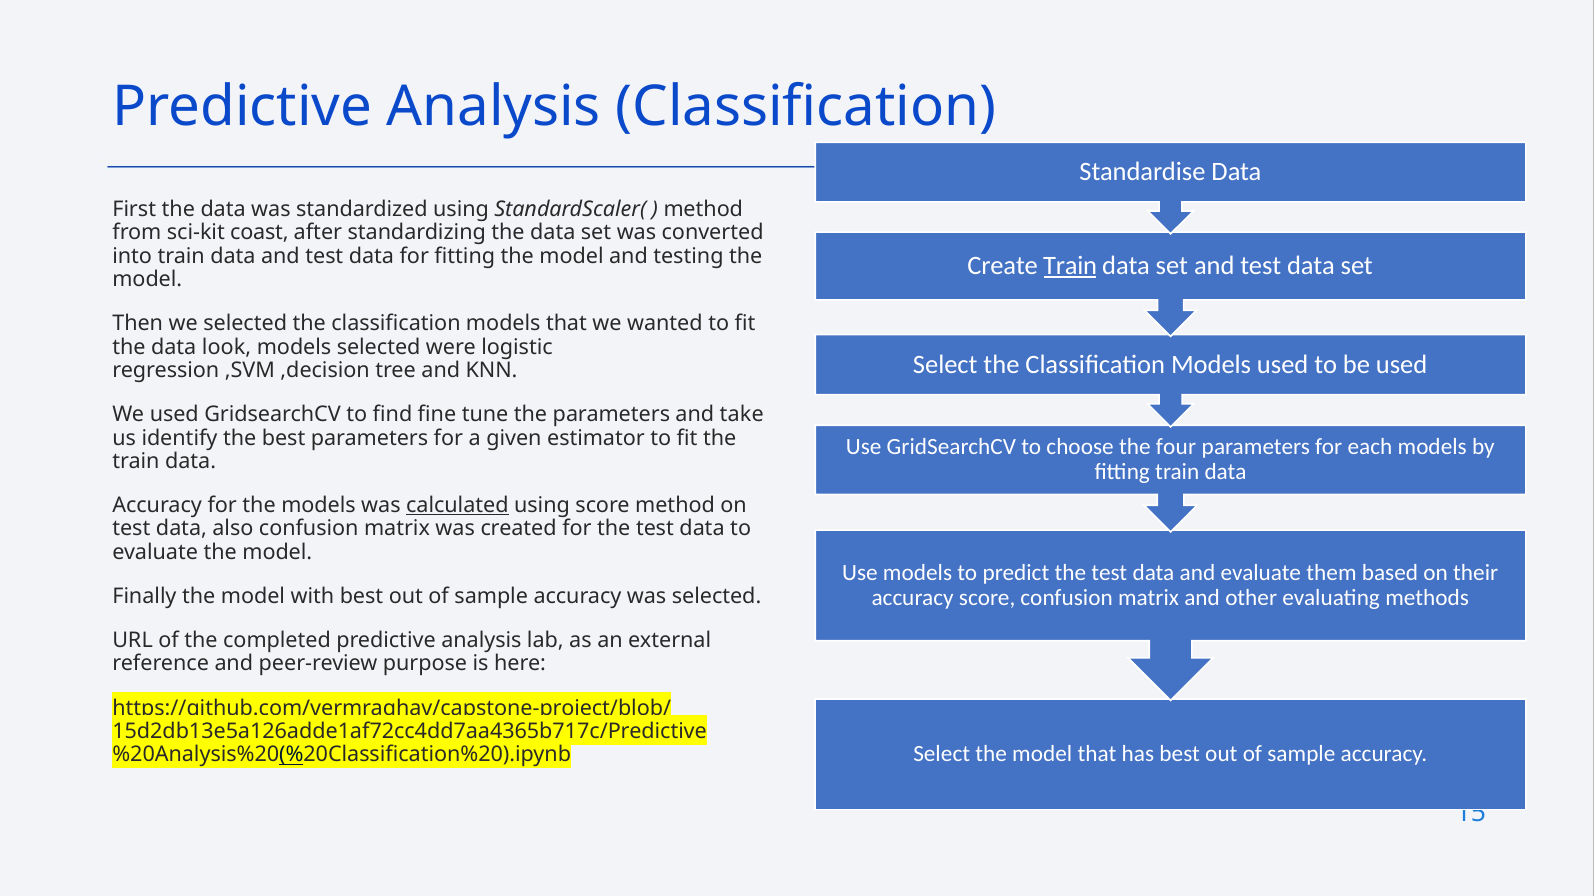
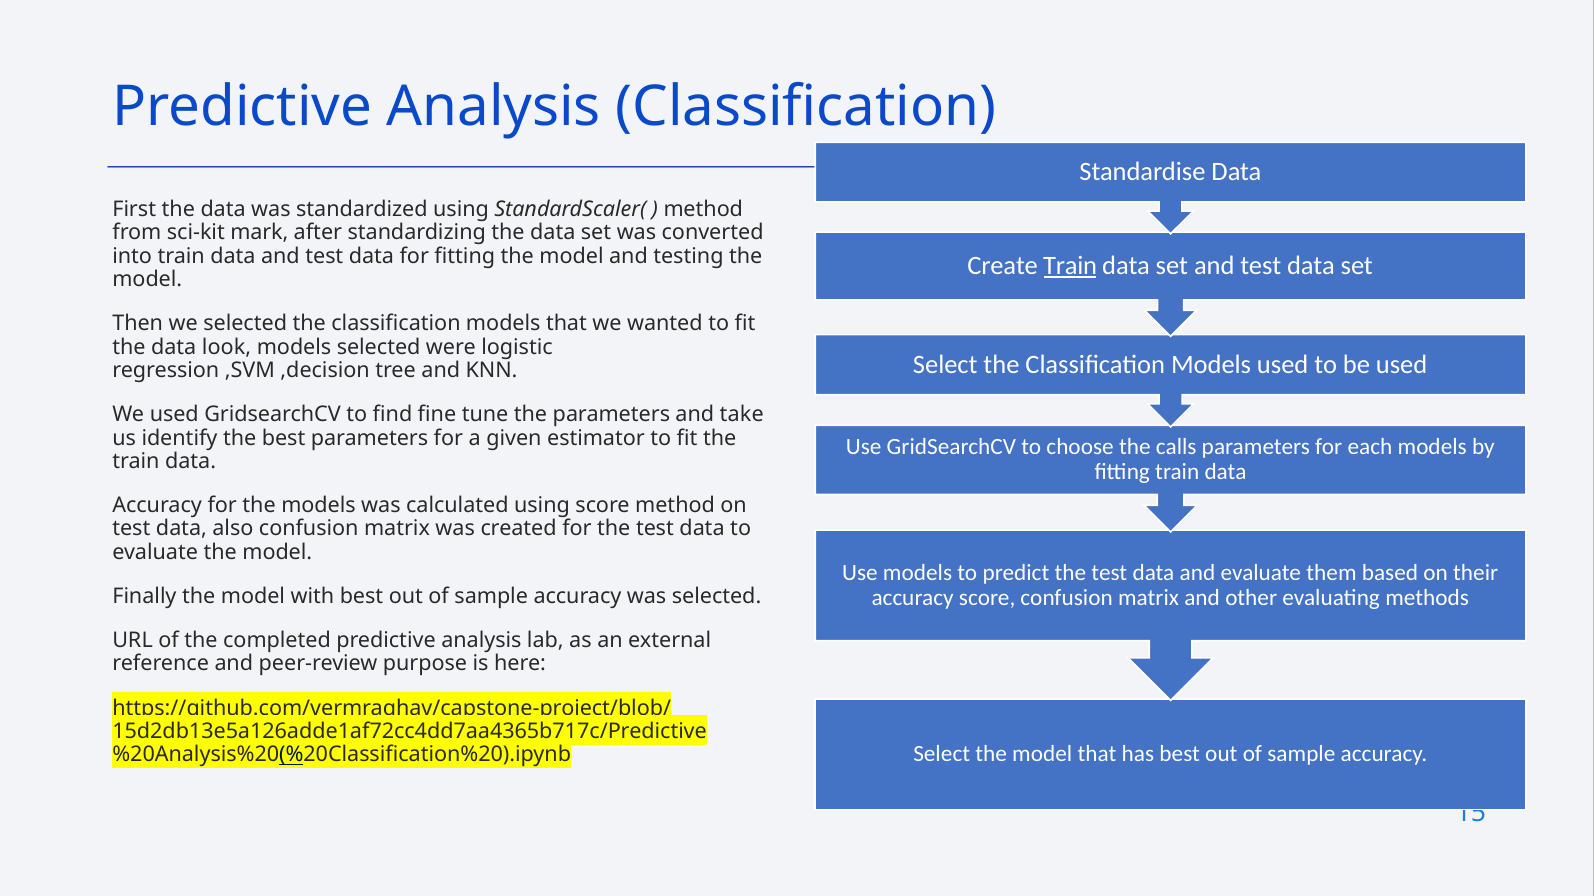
coast: coast -> mark
four: four -> calls
calculated underline: present -> none
